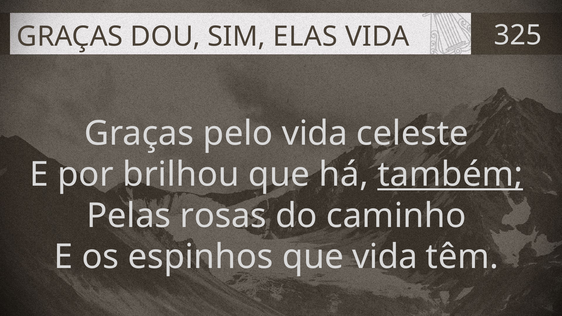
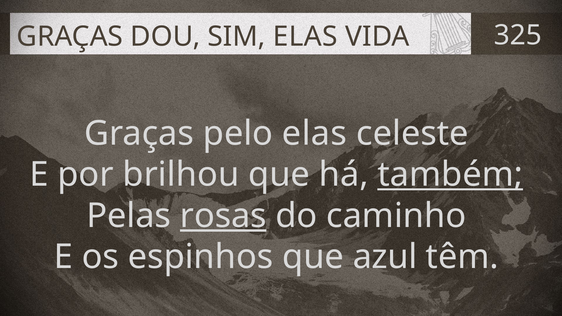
pelo vida: vida -> elas
rosas underline: none -> present
que vida: vida -> azul
